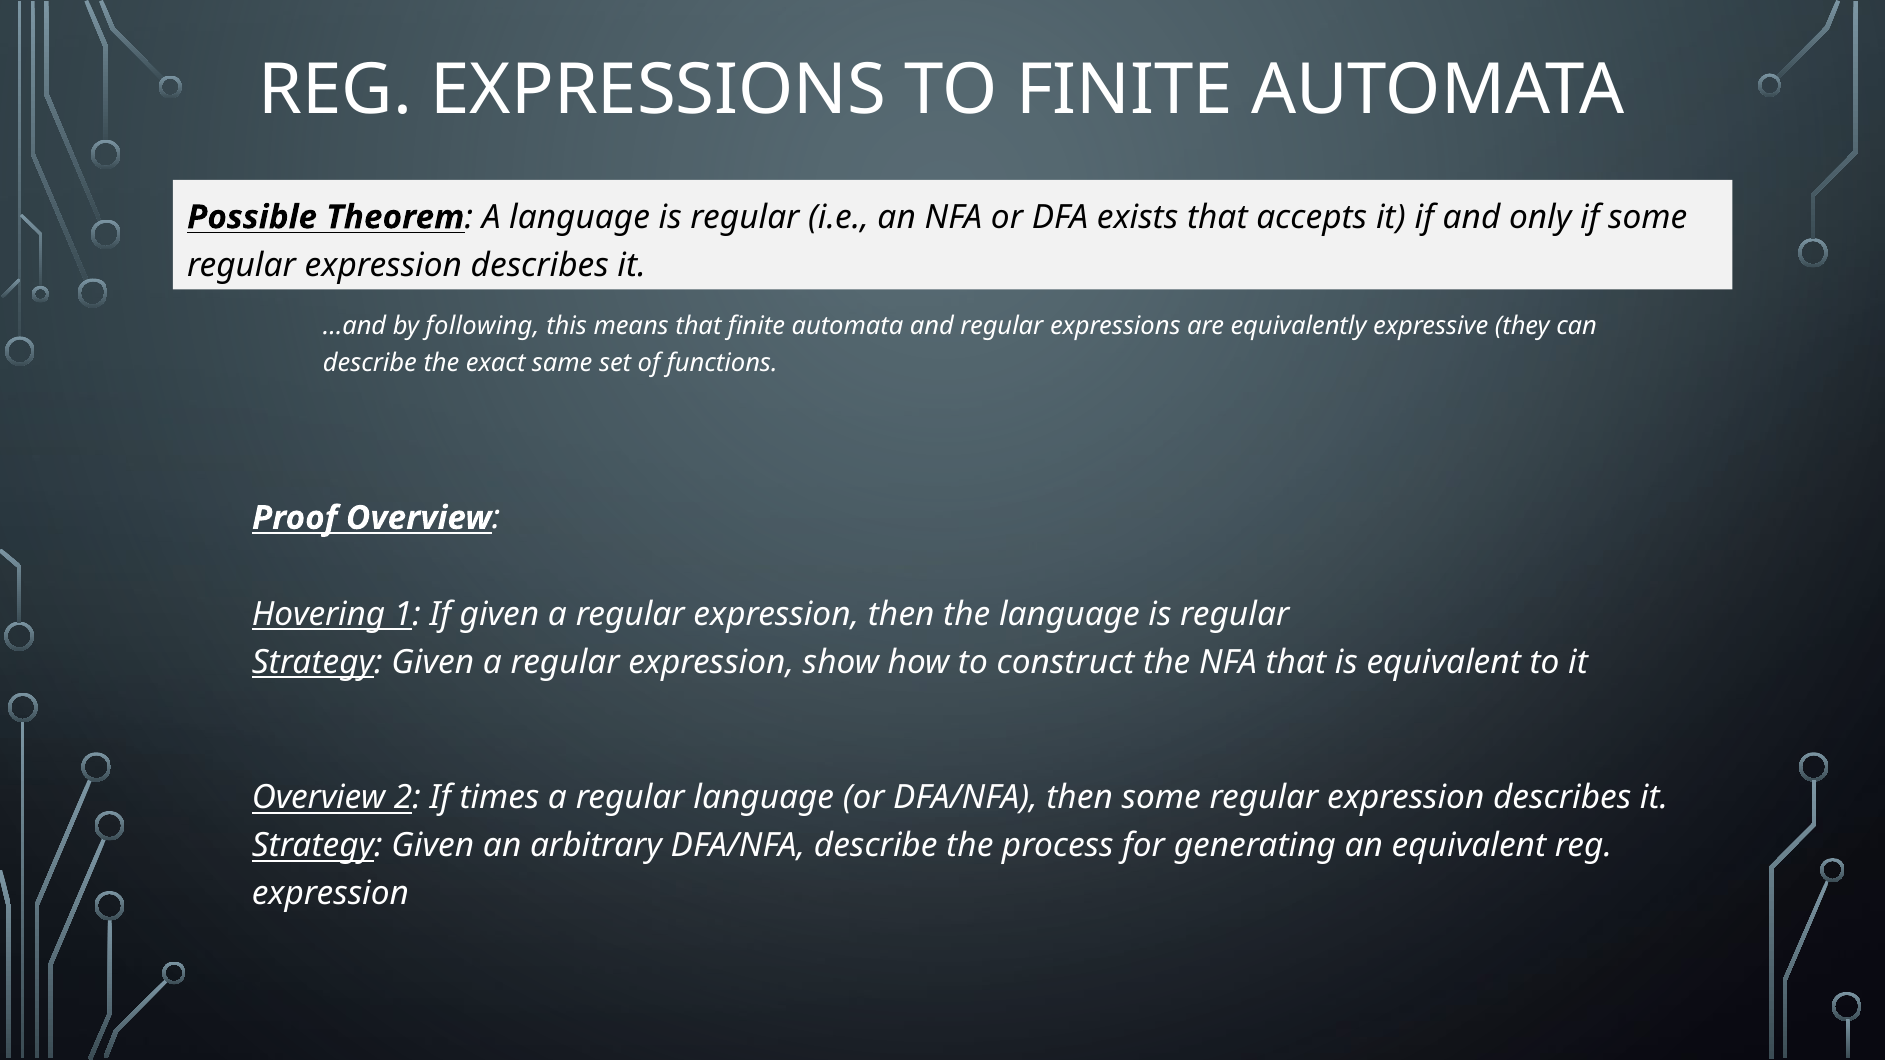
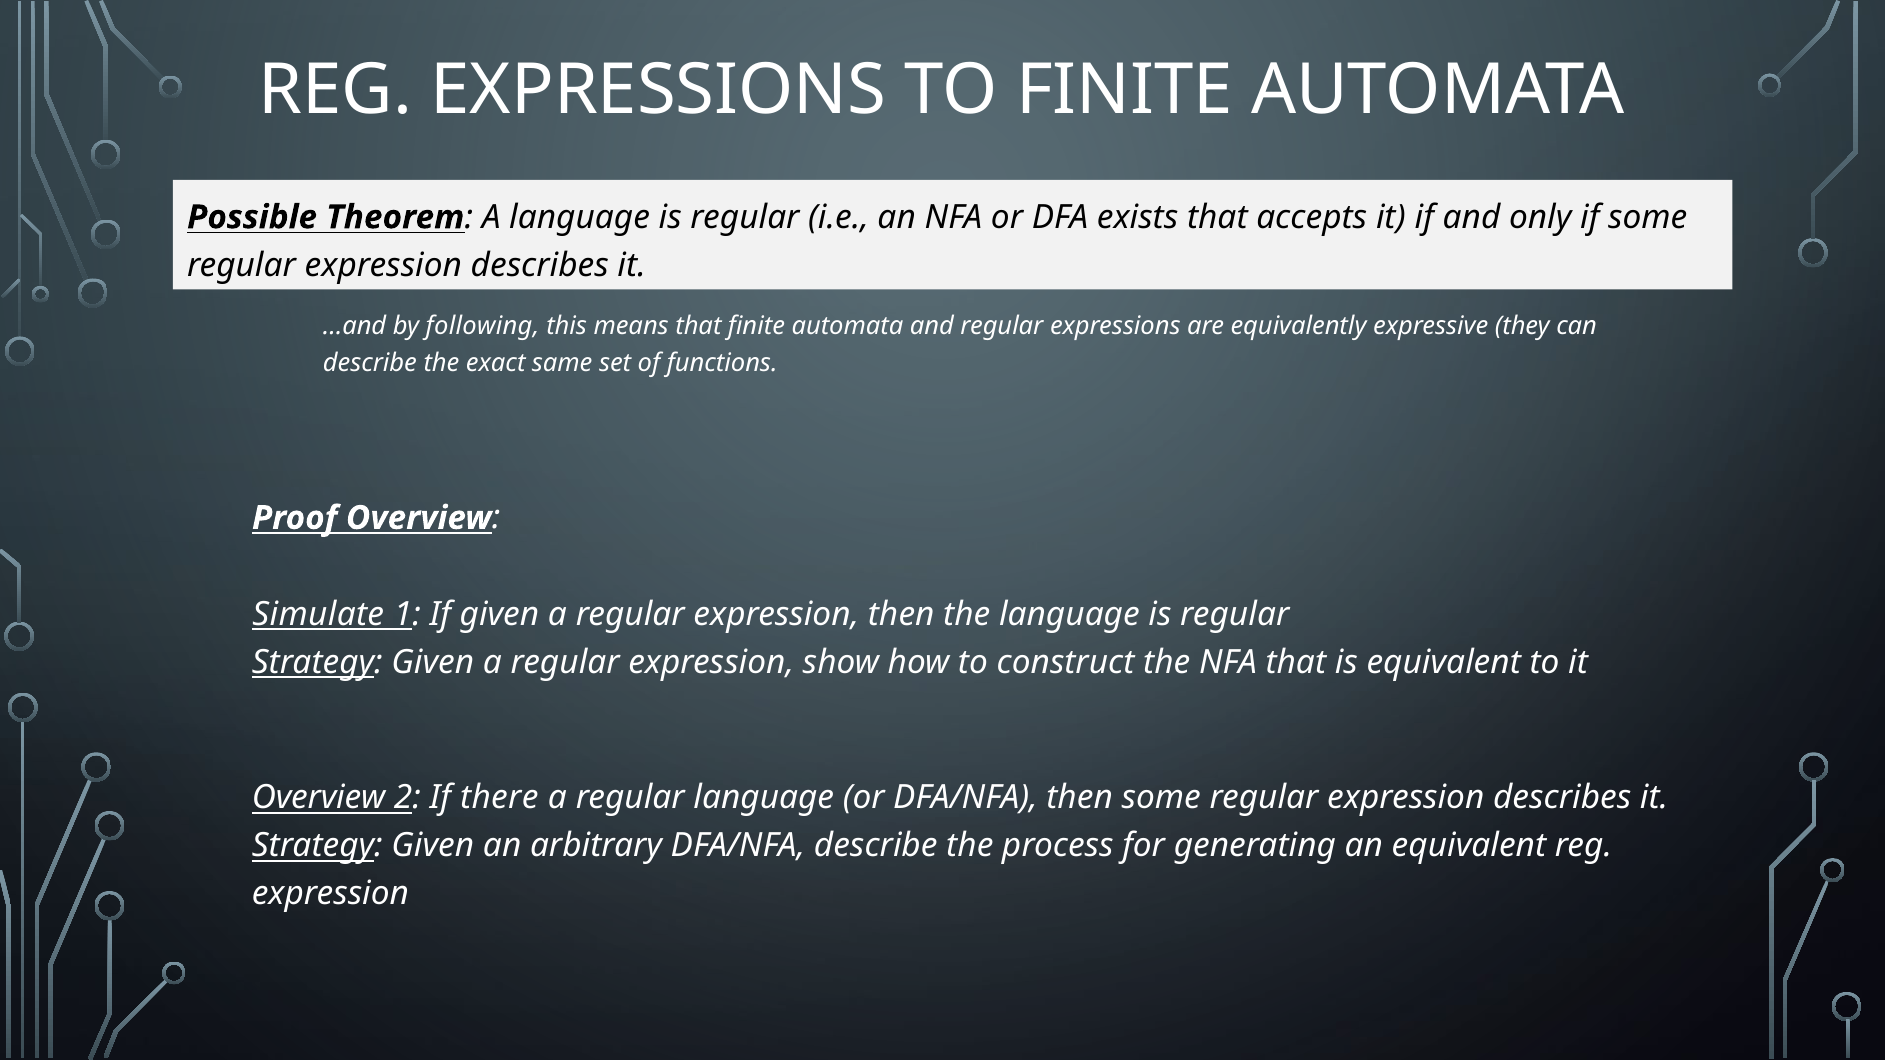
Hovering: Hovering -> Simulate
times: times -> there
